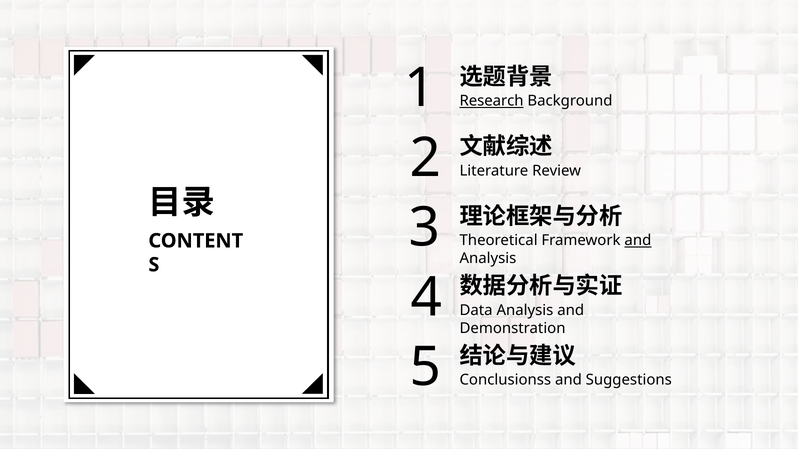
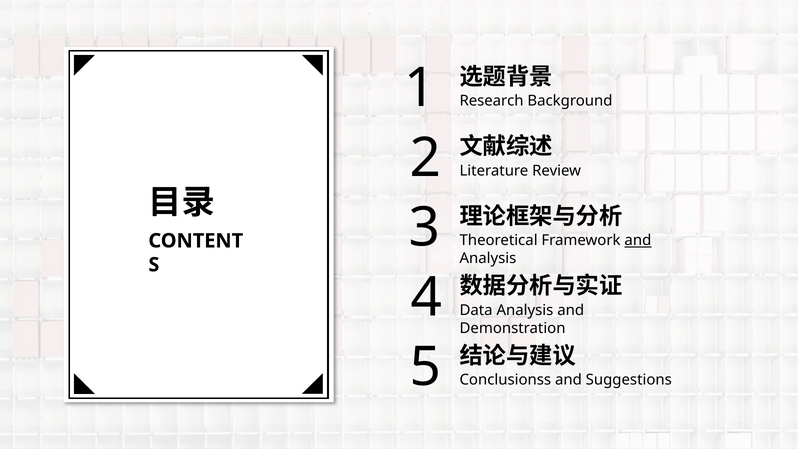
Research underline: present -> none
